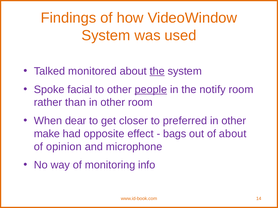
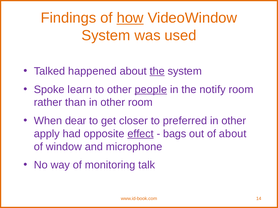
how underline: none -> present
monitored: monitored -> happened
facial: facial -> learn
make: make -> apply
effect underline: none -> present
opinion: opinion -> window
info: info -> talk
